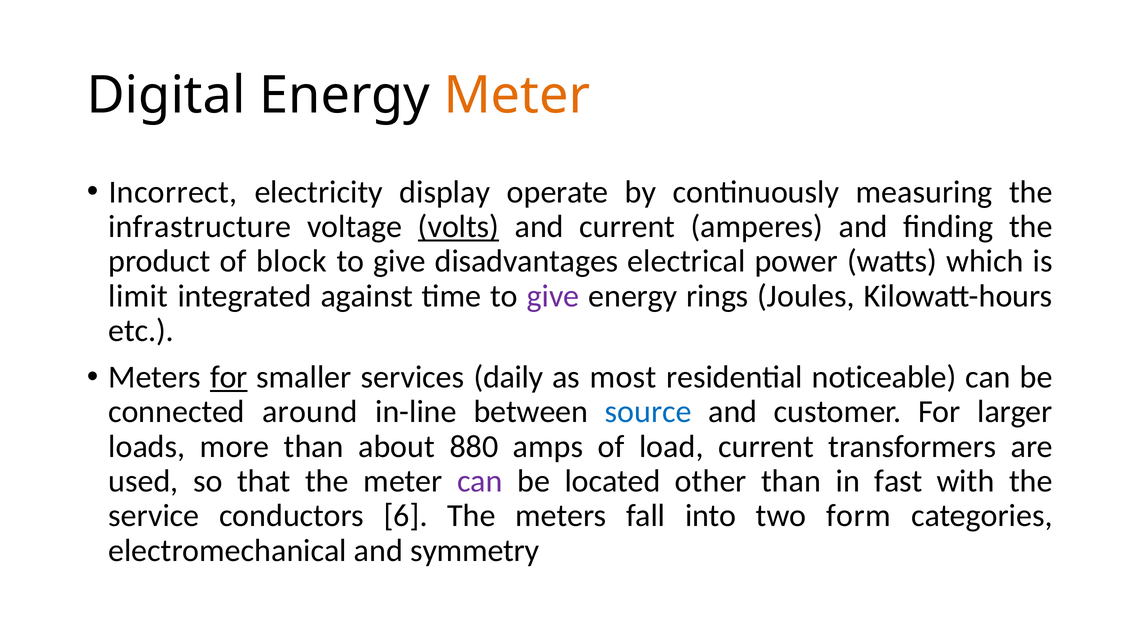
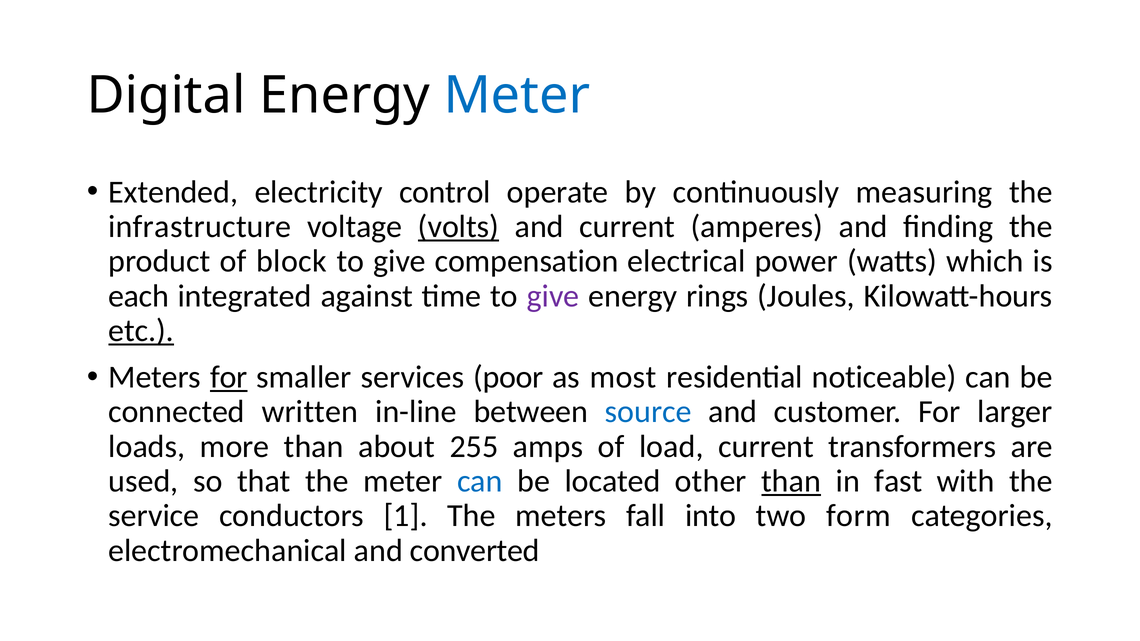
Meter at (517, 96) colour: orange -> blue
Incorrect: Incorrect -> Extended
display: display -> control
disadvantages: disadvantages -> compensation
limit: limit -> each
etc underline: none -> present
daily: daily -> poor
around: around -> written
880: 880 -> 255
can at (480, 481) colour: purple -> blue
than at (791, 481) underline: none -> present
6: 6 -> 1
symmetry: symmetry -> converted
